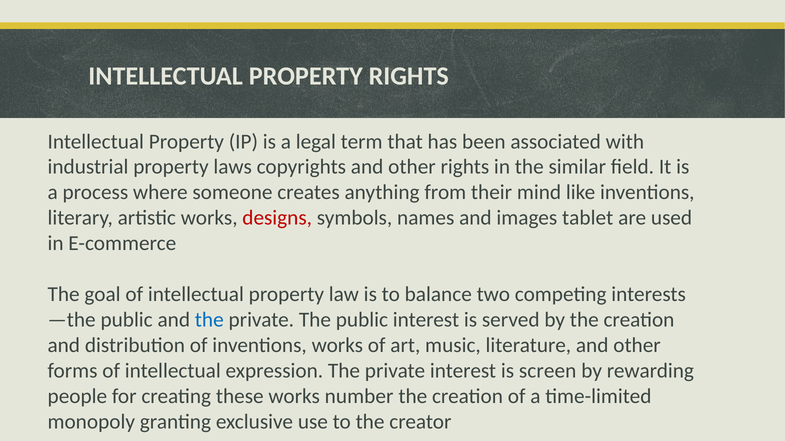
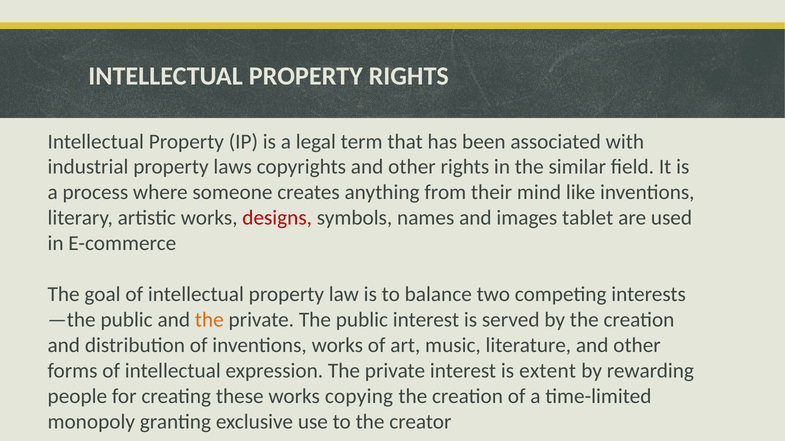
the at (209, 320) colour: blue -> orange
screen: screen -> extent
number: number -> copying
